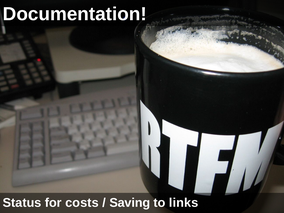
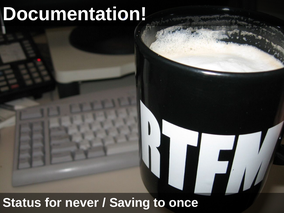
costs: costs -> never
links: links -> once
